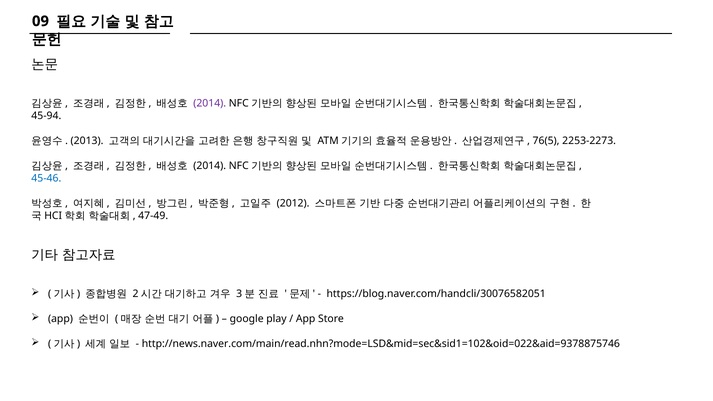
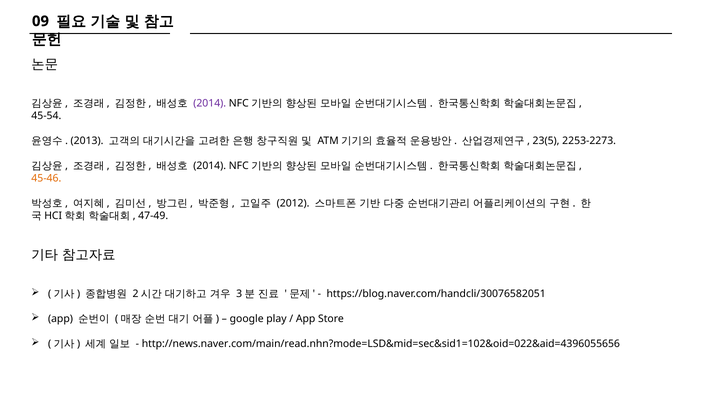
45-94: 45-94 -> 45-54
76(5: 76(5 -> 23(5
45-46 colour: blue -> orange
http://news.naver.com/main/read.nhn?mode=LSD&mid=sec&sid1=102&oid=022&aid=9378875746: http://news.naver.com/main/read.nhn?mode=LSD&mid=sec&sid1=102&oid=022&aid=9378875746 -> http://news.naver.com/main/read.nhn?mode=LSD&mid=sec&sid1=102&oid=022&aid=4396055656
